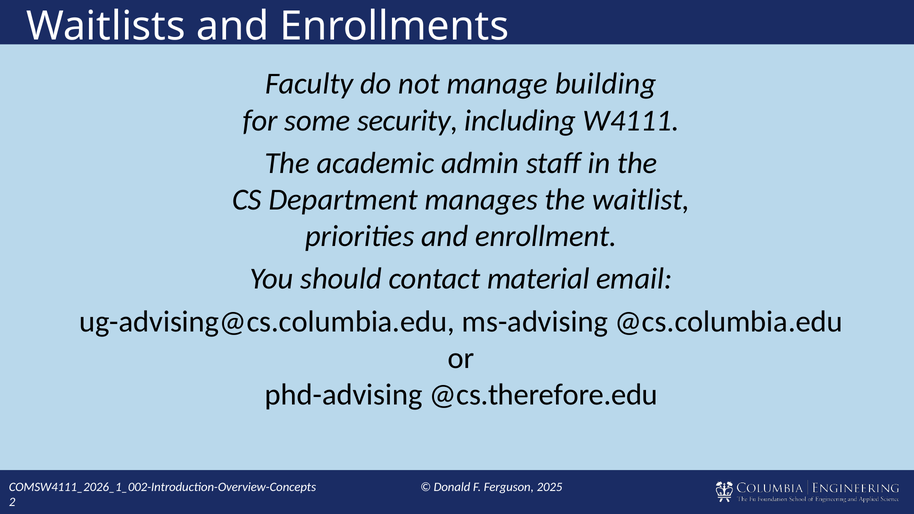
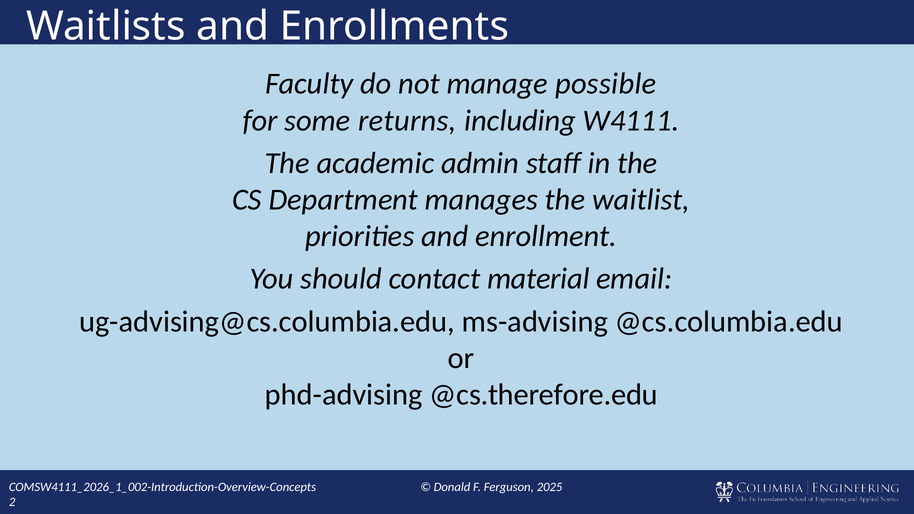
building: building -> possible
security: security -> returns
